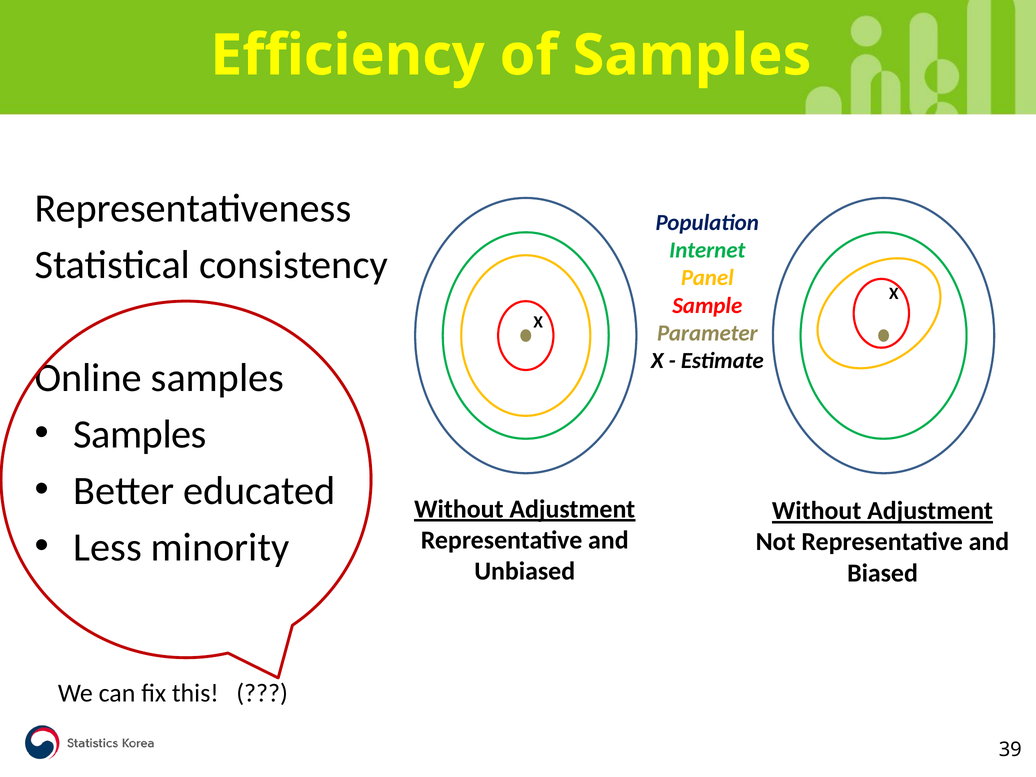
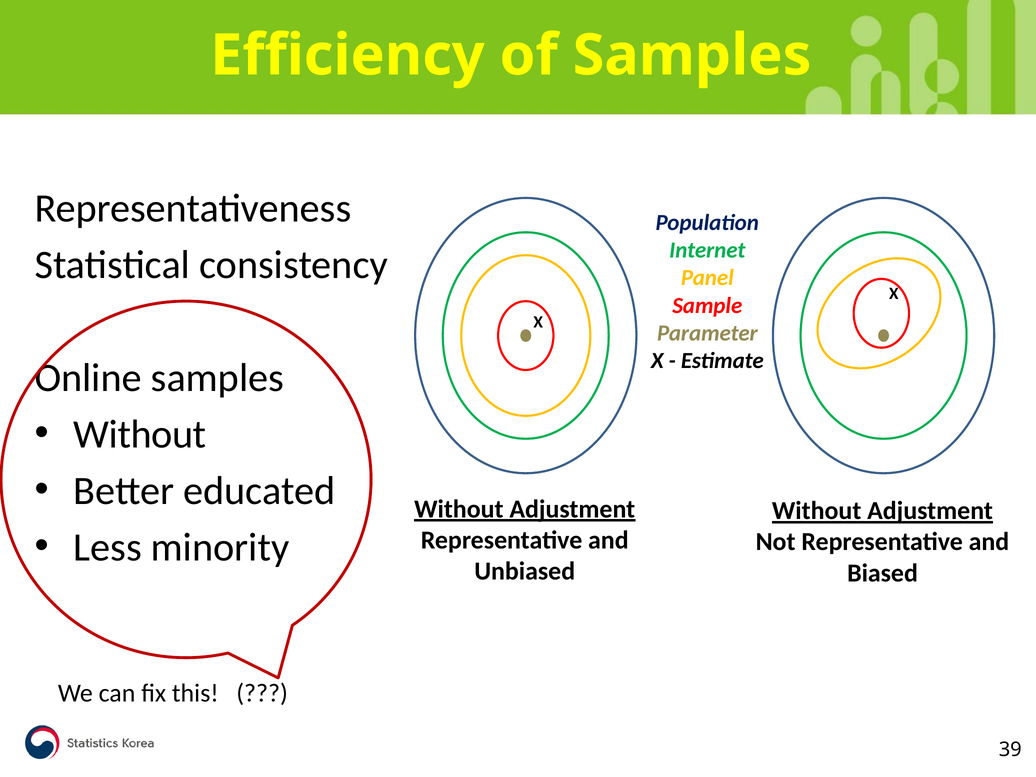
Samples at (140, 434): Samples -> Without
